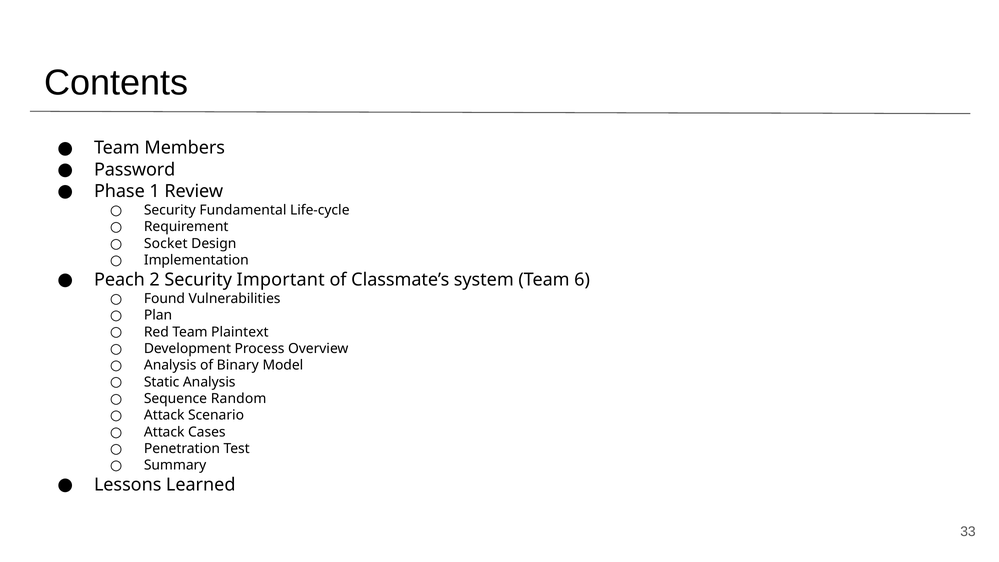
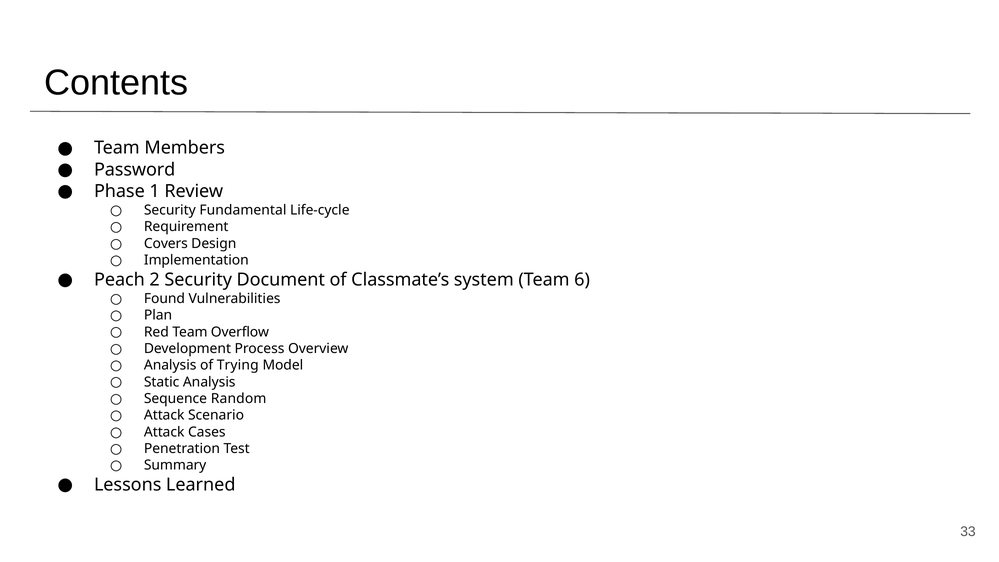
Socket: Socket -> Covers
Important: Important -> Document
Plaintext: Plaintext -> Overflow
Binary: Binary -> Trying
